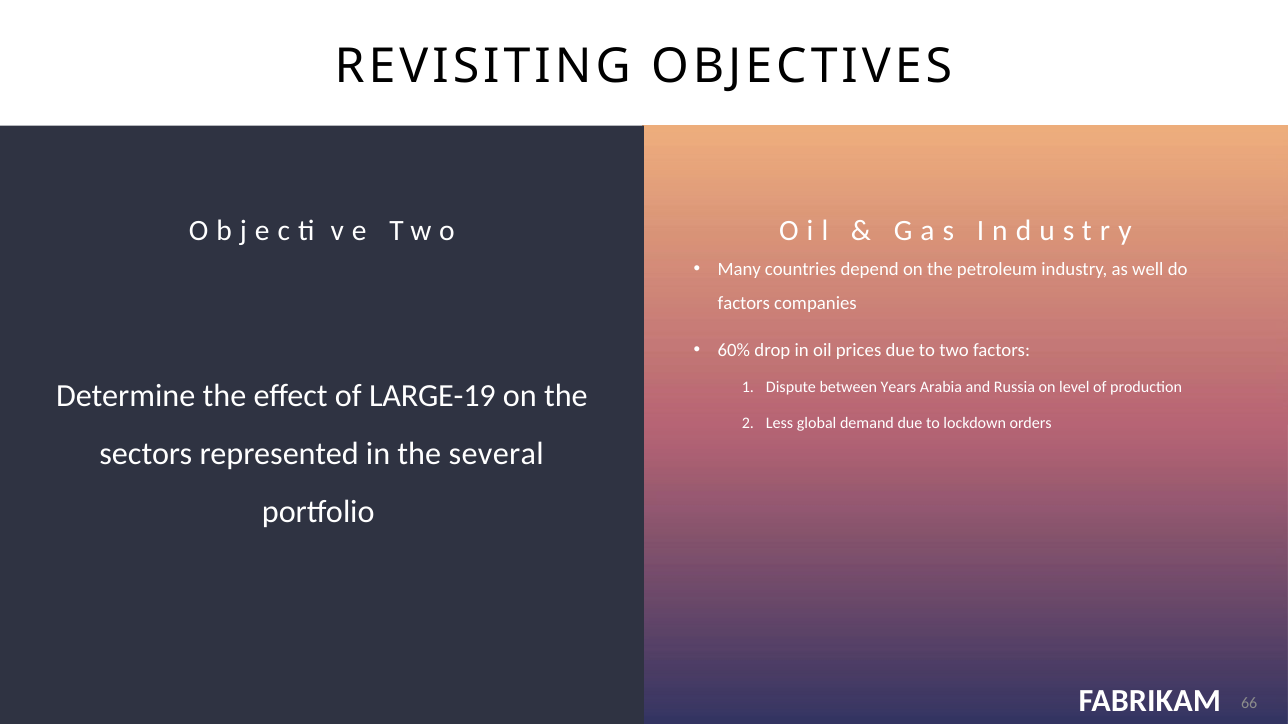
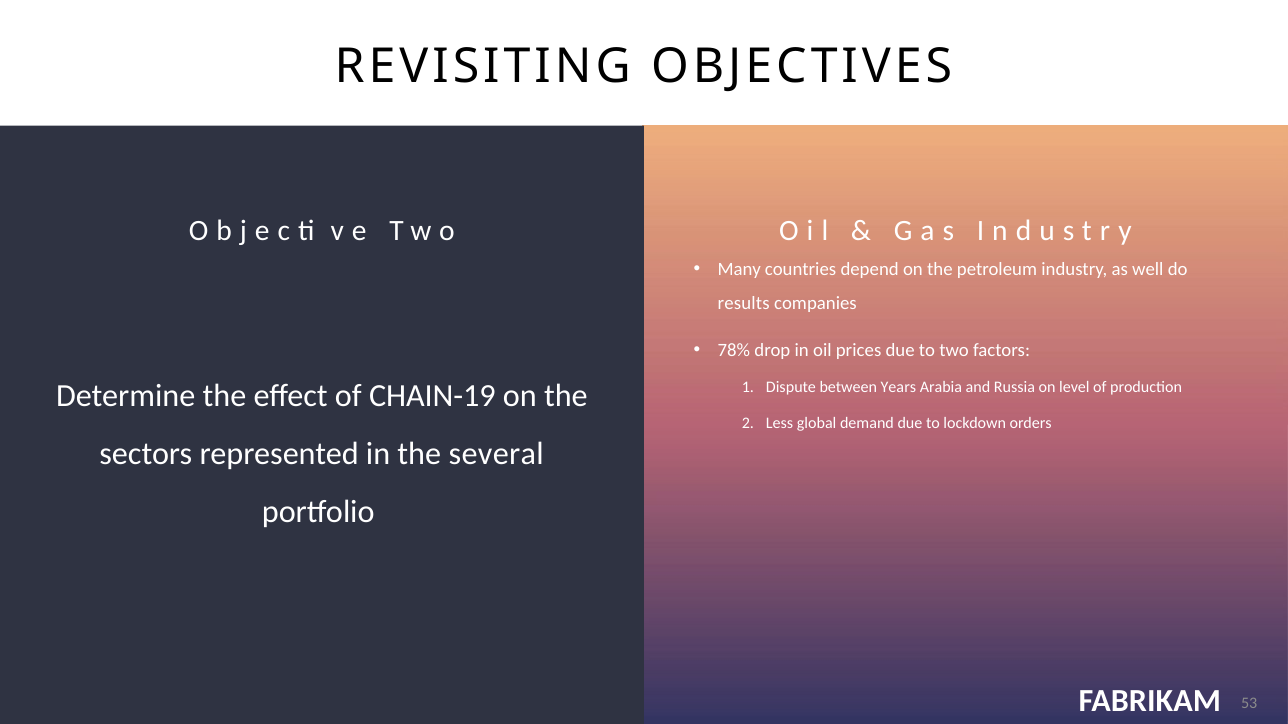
factors at (744, 303): factors -> results
60%: 60% -> 78%
LARGE-19: LARGE-19 -> CHAIN-19
66: 66 -> 53
